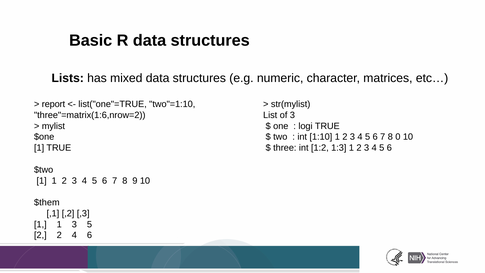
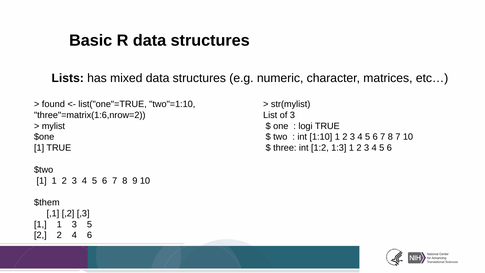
report: report -> found
8 0: 0 -> 7
